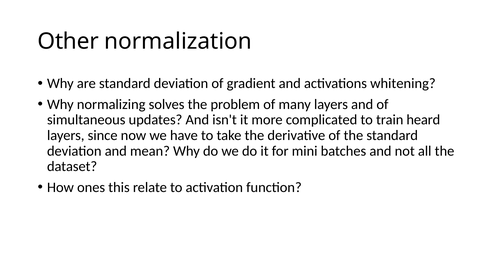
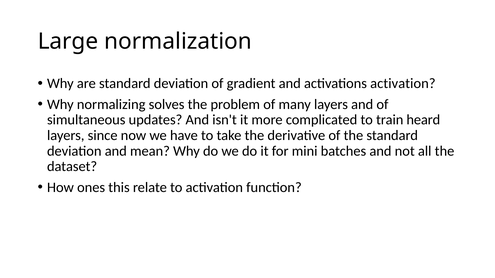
Other: Other -> Large
activations whitening: whitening -> activation
